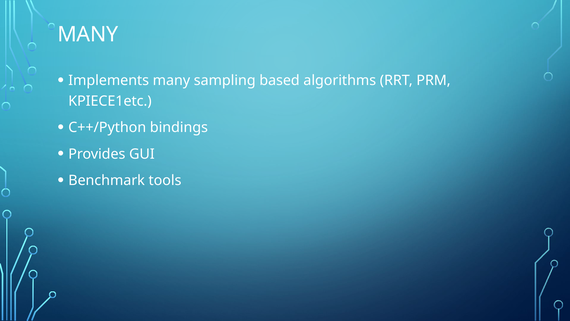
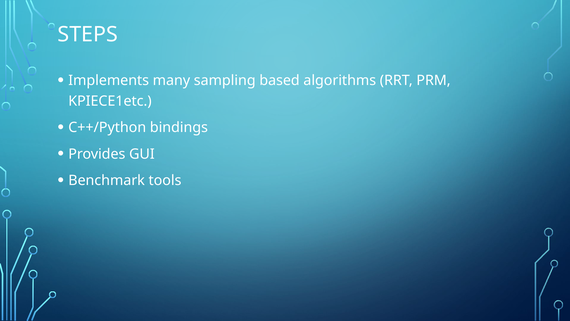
MANY at (88, 34): MANY -> STEPS
